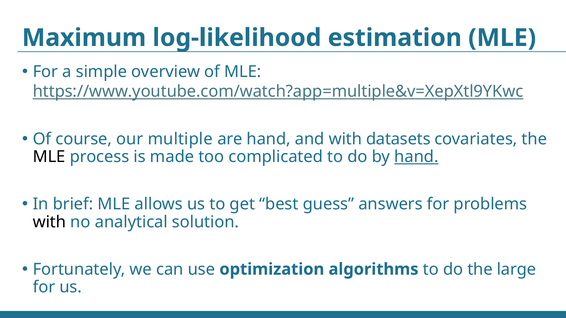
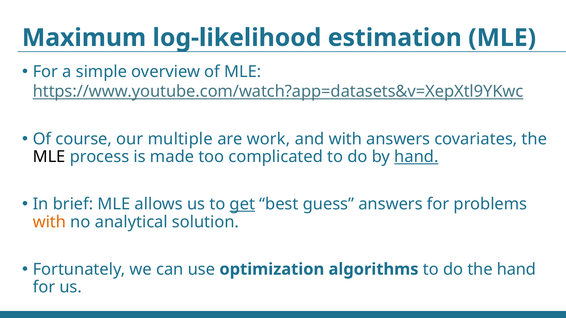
https://www.youtube.com/watch?app=multiple&v=XepXtl9YKwc: https://www.youtube.com/watch?app=multiple&v=XepXtl9YKwc -> https://www.youtube.com/watch?app=datasets&v=XepXtl9YKwc
are hand: hand -> work
with datasets: datasets -> answers
get underline: none -> present
with at (49, 222) colour: black -> orange
the large: large -> hand
